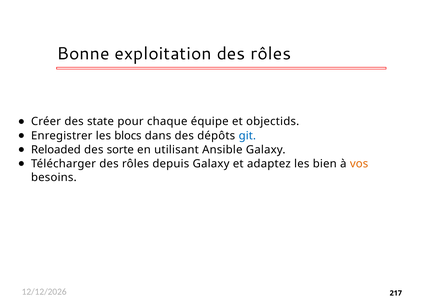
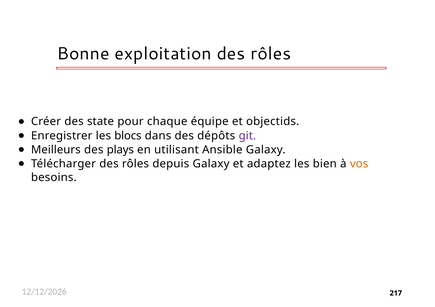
git colour: blue -> purple
Reloaded: Reloaded -> Meilleurs
sorte: sorte -> plays
